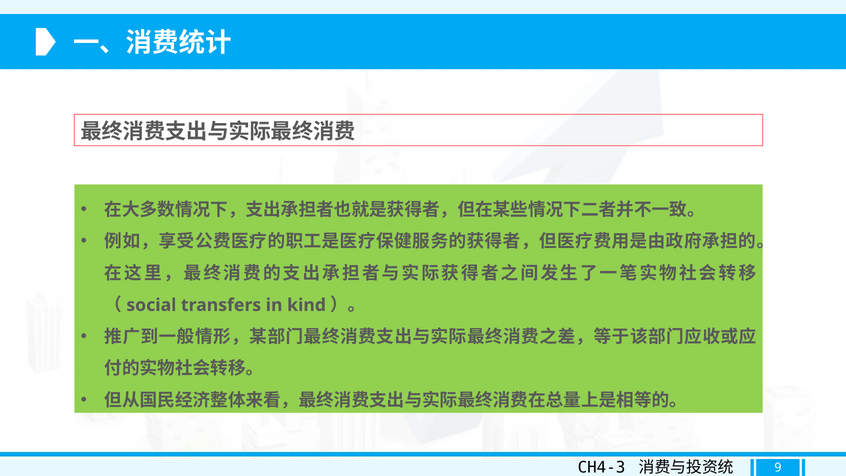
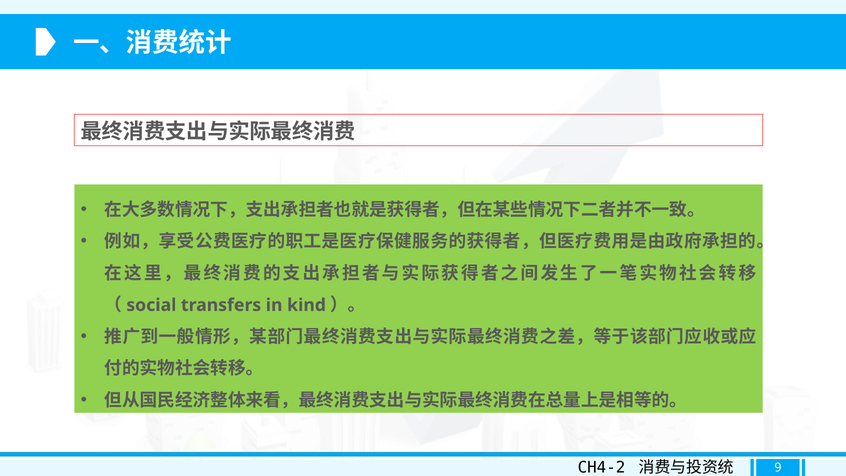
CH4-3: CH4-3 -> CH4-2
